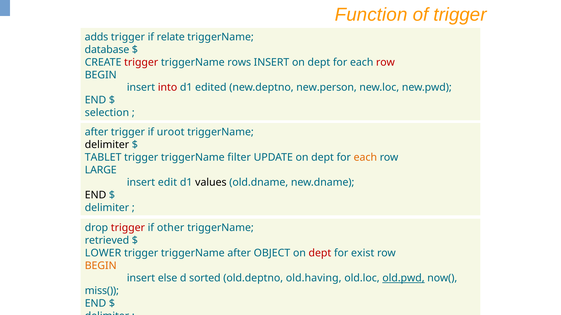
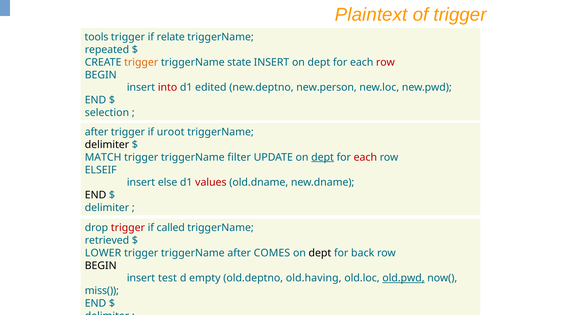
Function: Function -> Plaintext
adds: adds -> tools
database: database -> repeated
trigger at (141, 62) colour: red -> orange
rows: rows -> state
TABLET: TABLET -> MATCH
dept at (323, 158) underline: none -> present
each at (365, 158) colour: orange -> red
LARGE: LARGE -> ELSEIF
edit: edit -> else
values colour: black -> red
other: other -> called
OBJECT: OBJECT -> COMES
dept at (320, 253) colour: red -> black
exist: exist -> back
BEGIN at (101, 266) colour: orange -> black
else: else -> test
sorted: sorted -> empty
